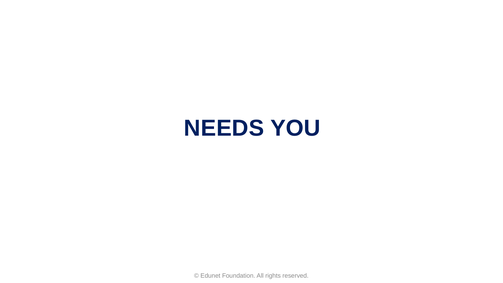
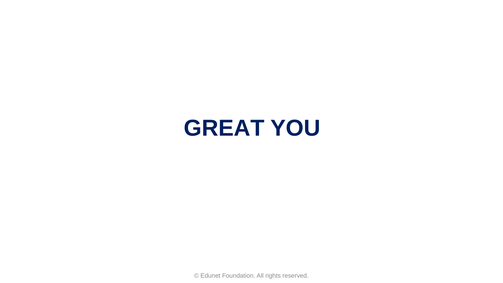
NEEDS: NEEDS -> GREAT
